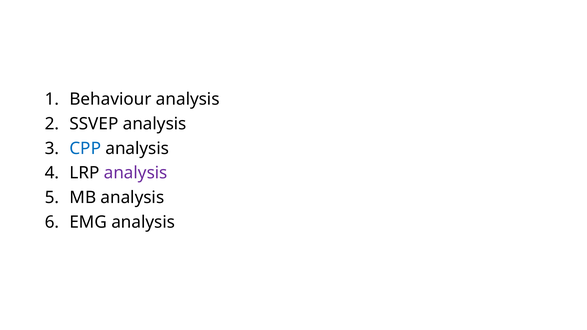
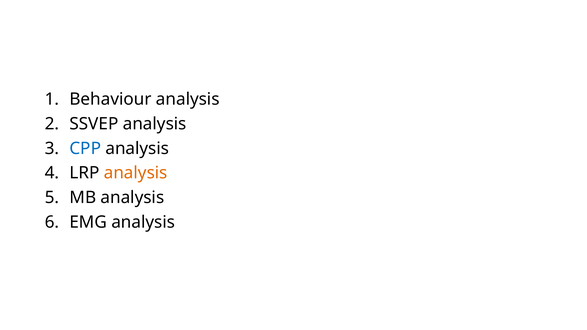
analysis at (136, 173) colour: purple -> orange
